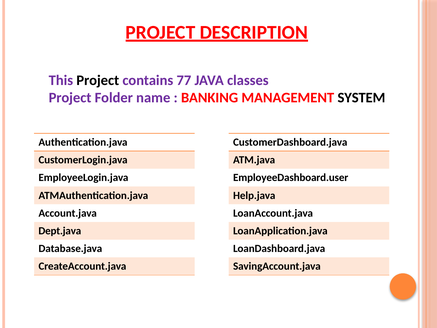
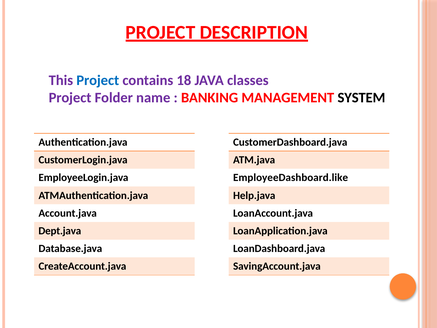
Project at (98, 80) colour: black -> blue
77: 77 -> 18
EmployeeDashboard.user: EmployeeDashboard.user -> EmployeeDashboard.like
